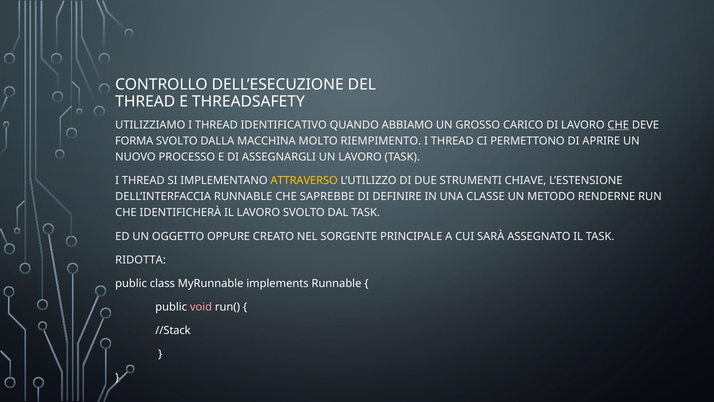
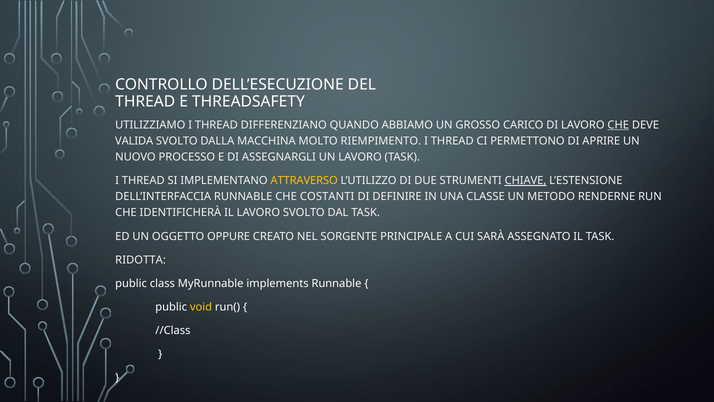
IDENTIFICATIVO: IDENTIFICATIVO -> DIFFERENZIANO
FORMA: FORMA -> VALIDA
CHIAVE underline: none -> present
SAPREBBE: SAPREBBE -> COSTANTI
void colour: pink -> yellow
//Stack: //Stack -> //Class
